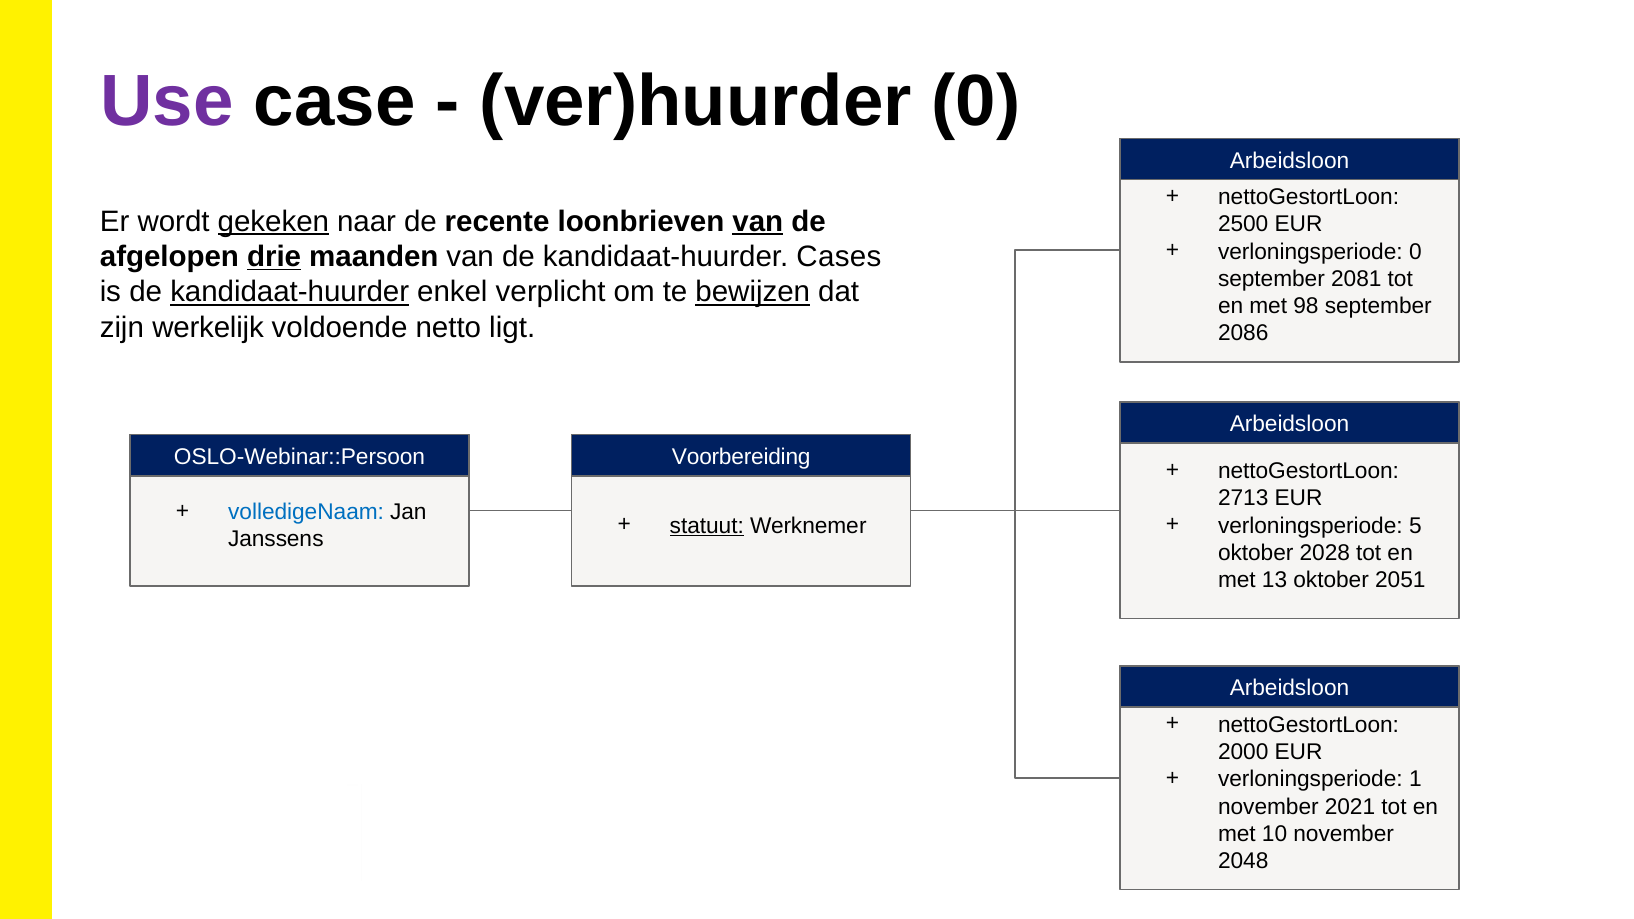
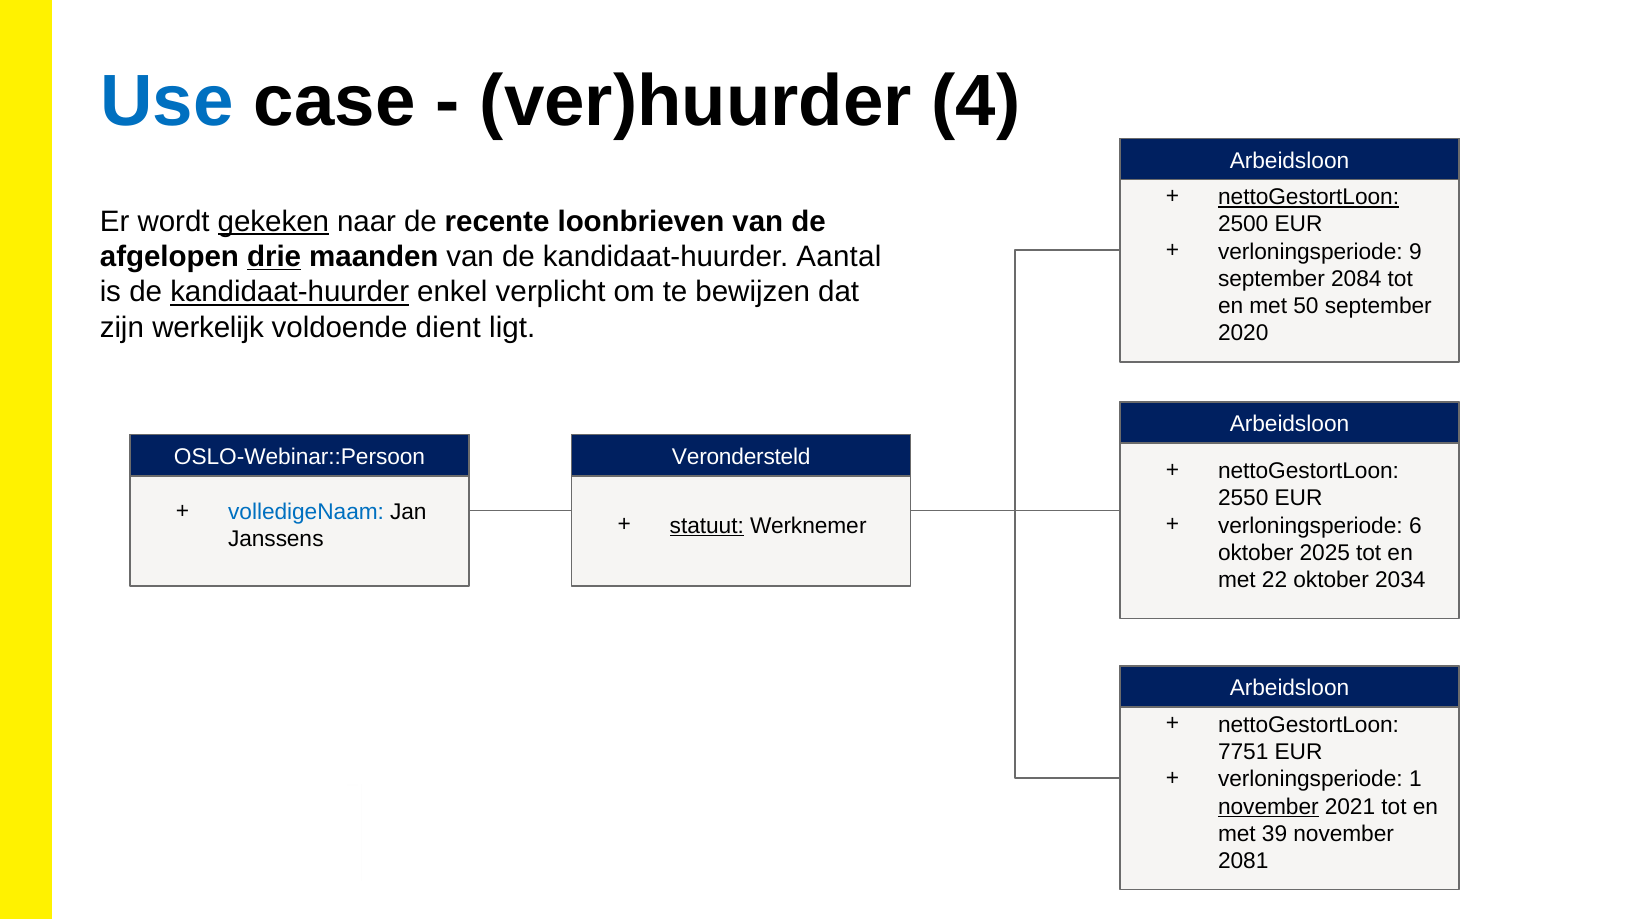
Use colour: purple -> blue
ver)huurder 0: 0 -> 4
nettoGestortLoon at (1309, 197) underline: none -> present
van at (758, 221) underline: present -> none
verloningsperiode 0: 0 -> 9
Cases: Cases -> Aantal
2081: 2081 -> 2084
bewijzen underline: present -> none
98: 98 -> 50
netto: netto -> dient
2086: 2086 -> 2020
Voorbereiding: Voorbereiding -> Verondersteld
2713: 2713 -> 2550
5: 5 -> 6
2028: 2028 -> 2025
13: 13 -> 22
2051: 2051 -> 2034
2000: 2000 -> 7751
november at (1268, 807) underline: none -> present
10: 10 -> 39
2048: 2048 -> 2081
